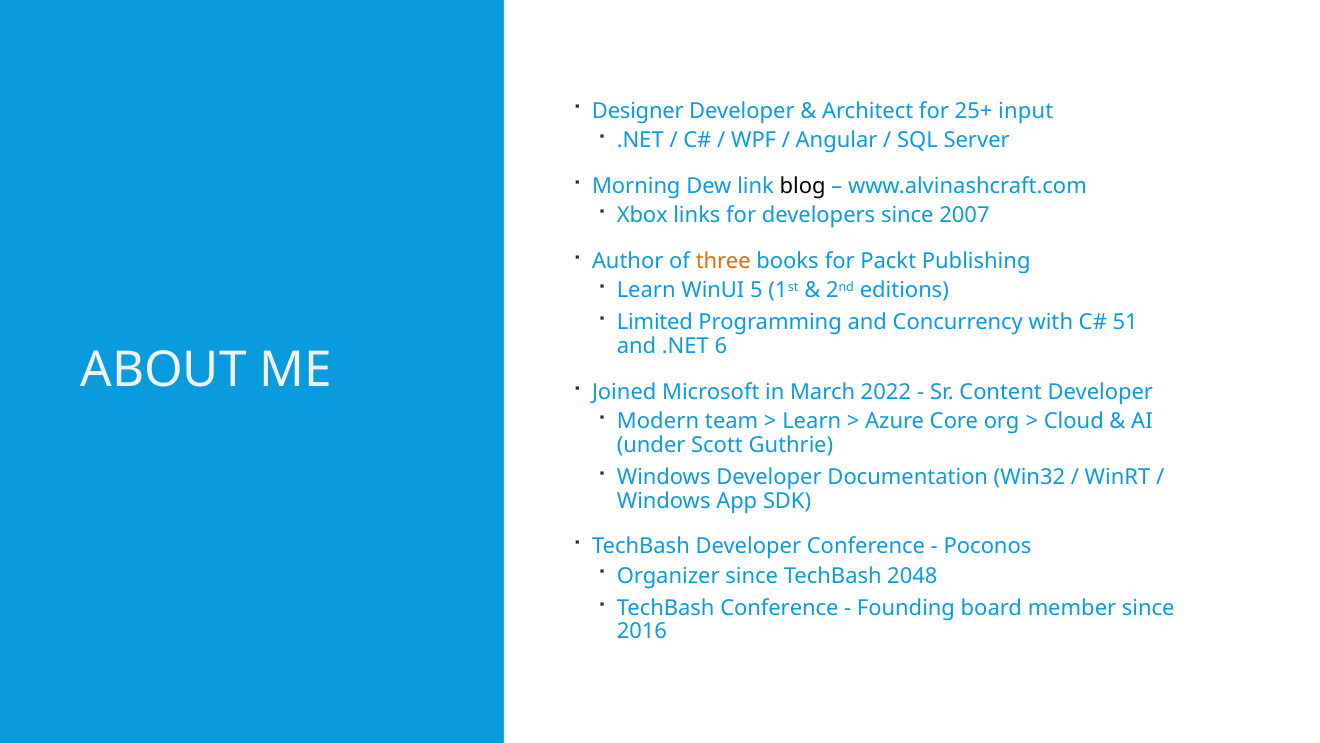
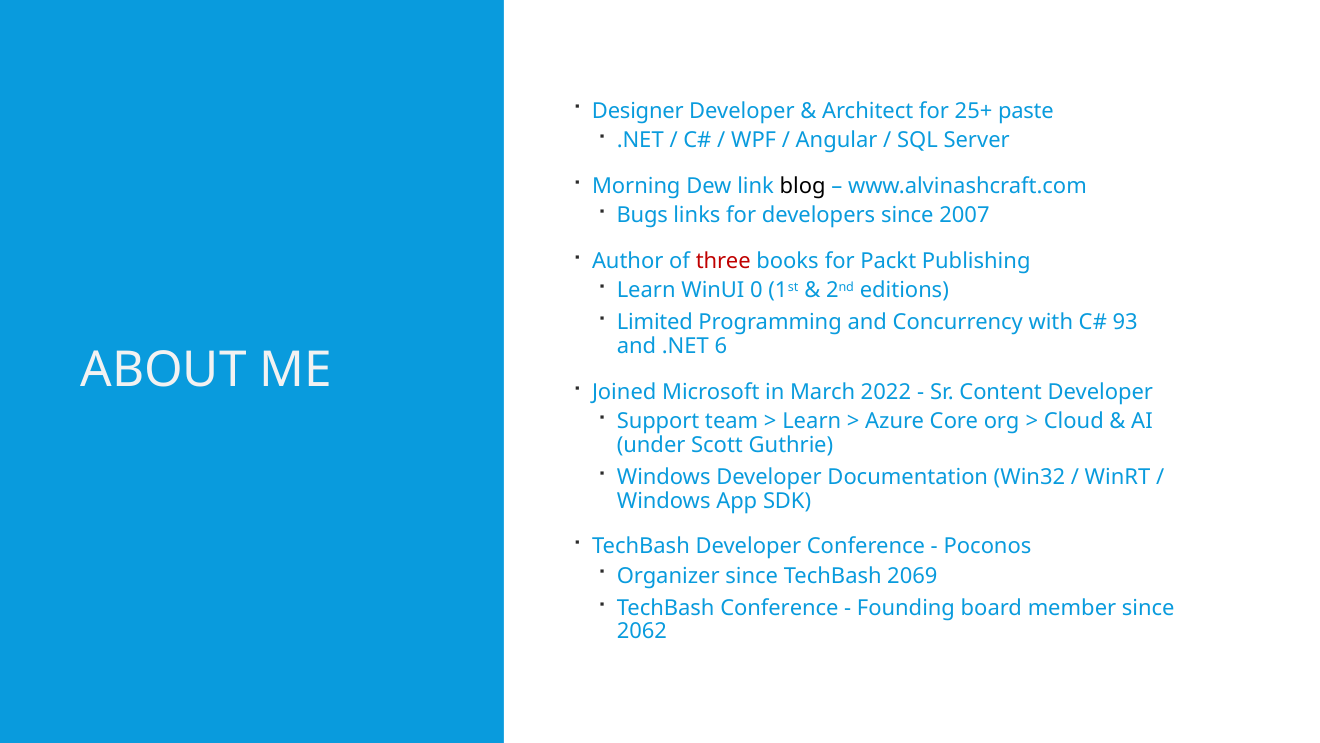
input: input -> paste
Xbox: Xbox -> Bugs
three colour: orange -> red
5: 5 -> 0
51: 51 -> 93
Modern: Modern -> Support
2048: 2048 -> 2069
2016: 2016 -> 2062
